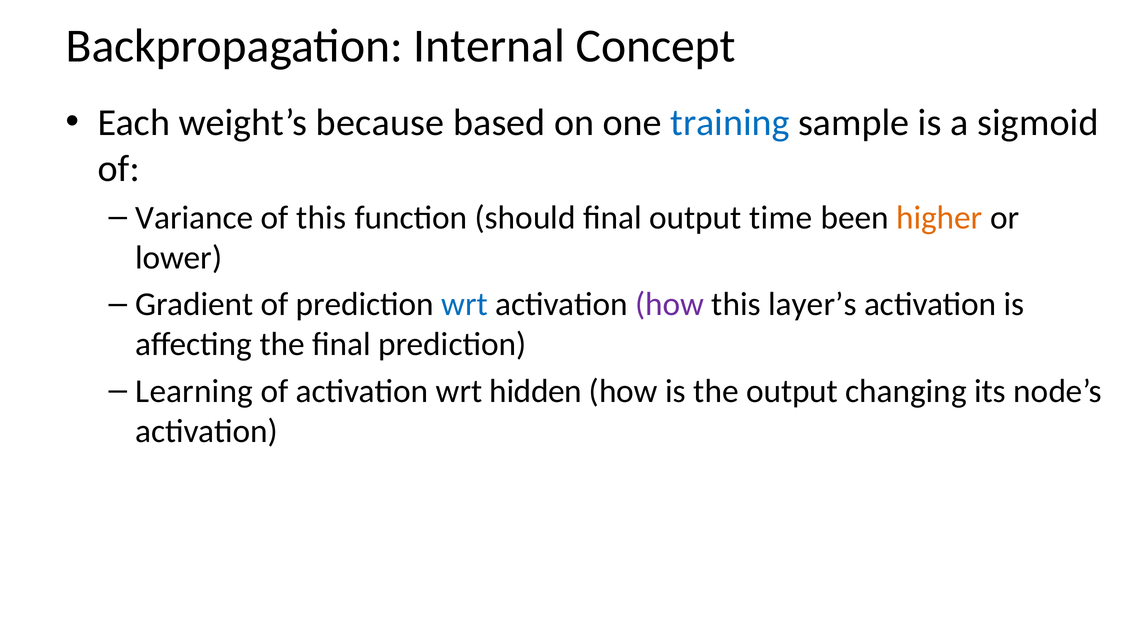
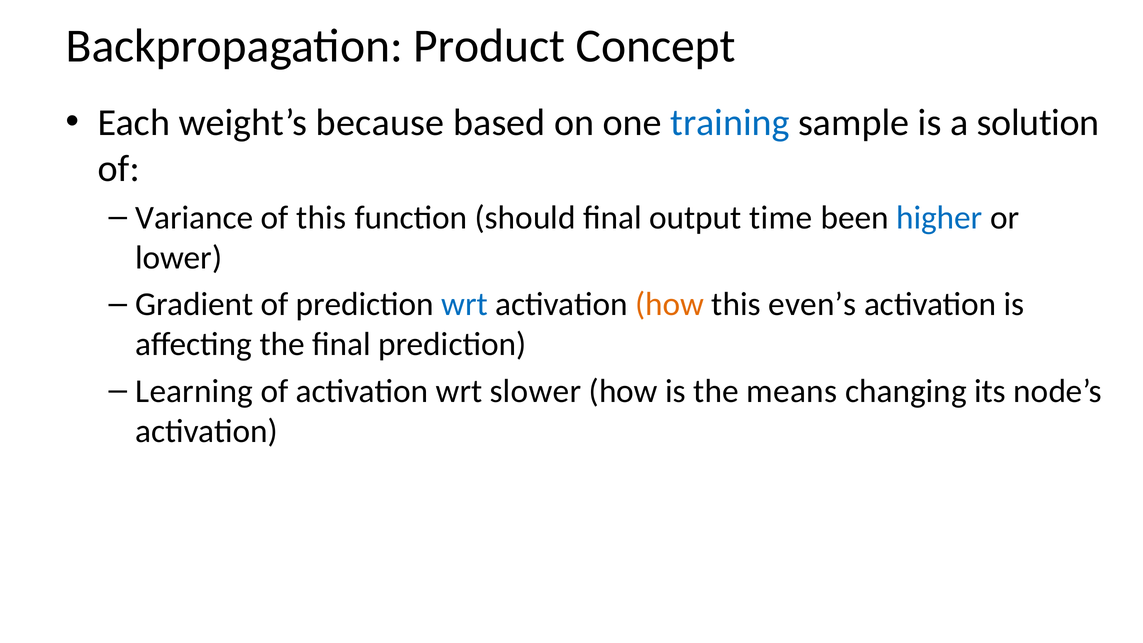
Internal: Internal -> Product
sigmoid: sigmoid -> solution
higher colour: orange -> blue
how at (670, 304) colour: purple -> orange
layer’s: layer’s -> even’s
hidden: hidden -> slower
the output: output -> means
